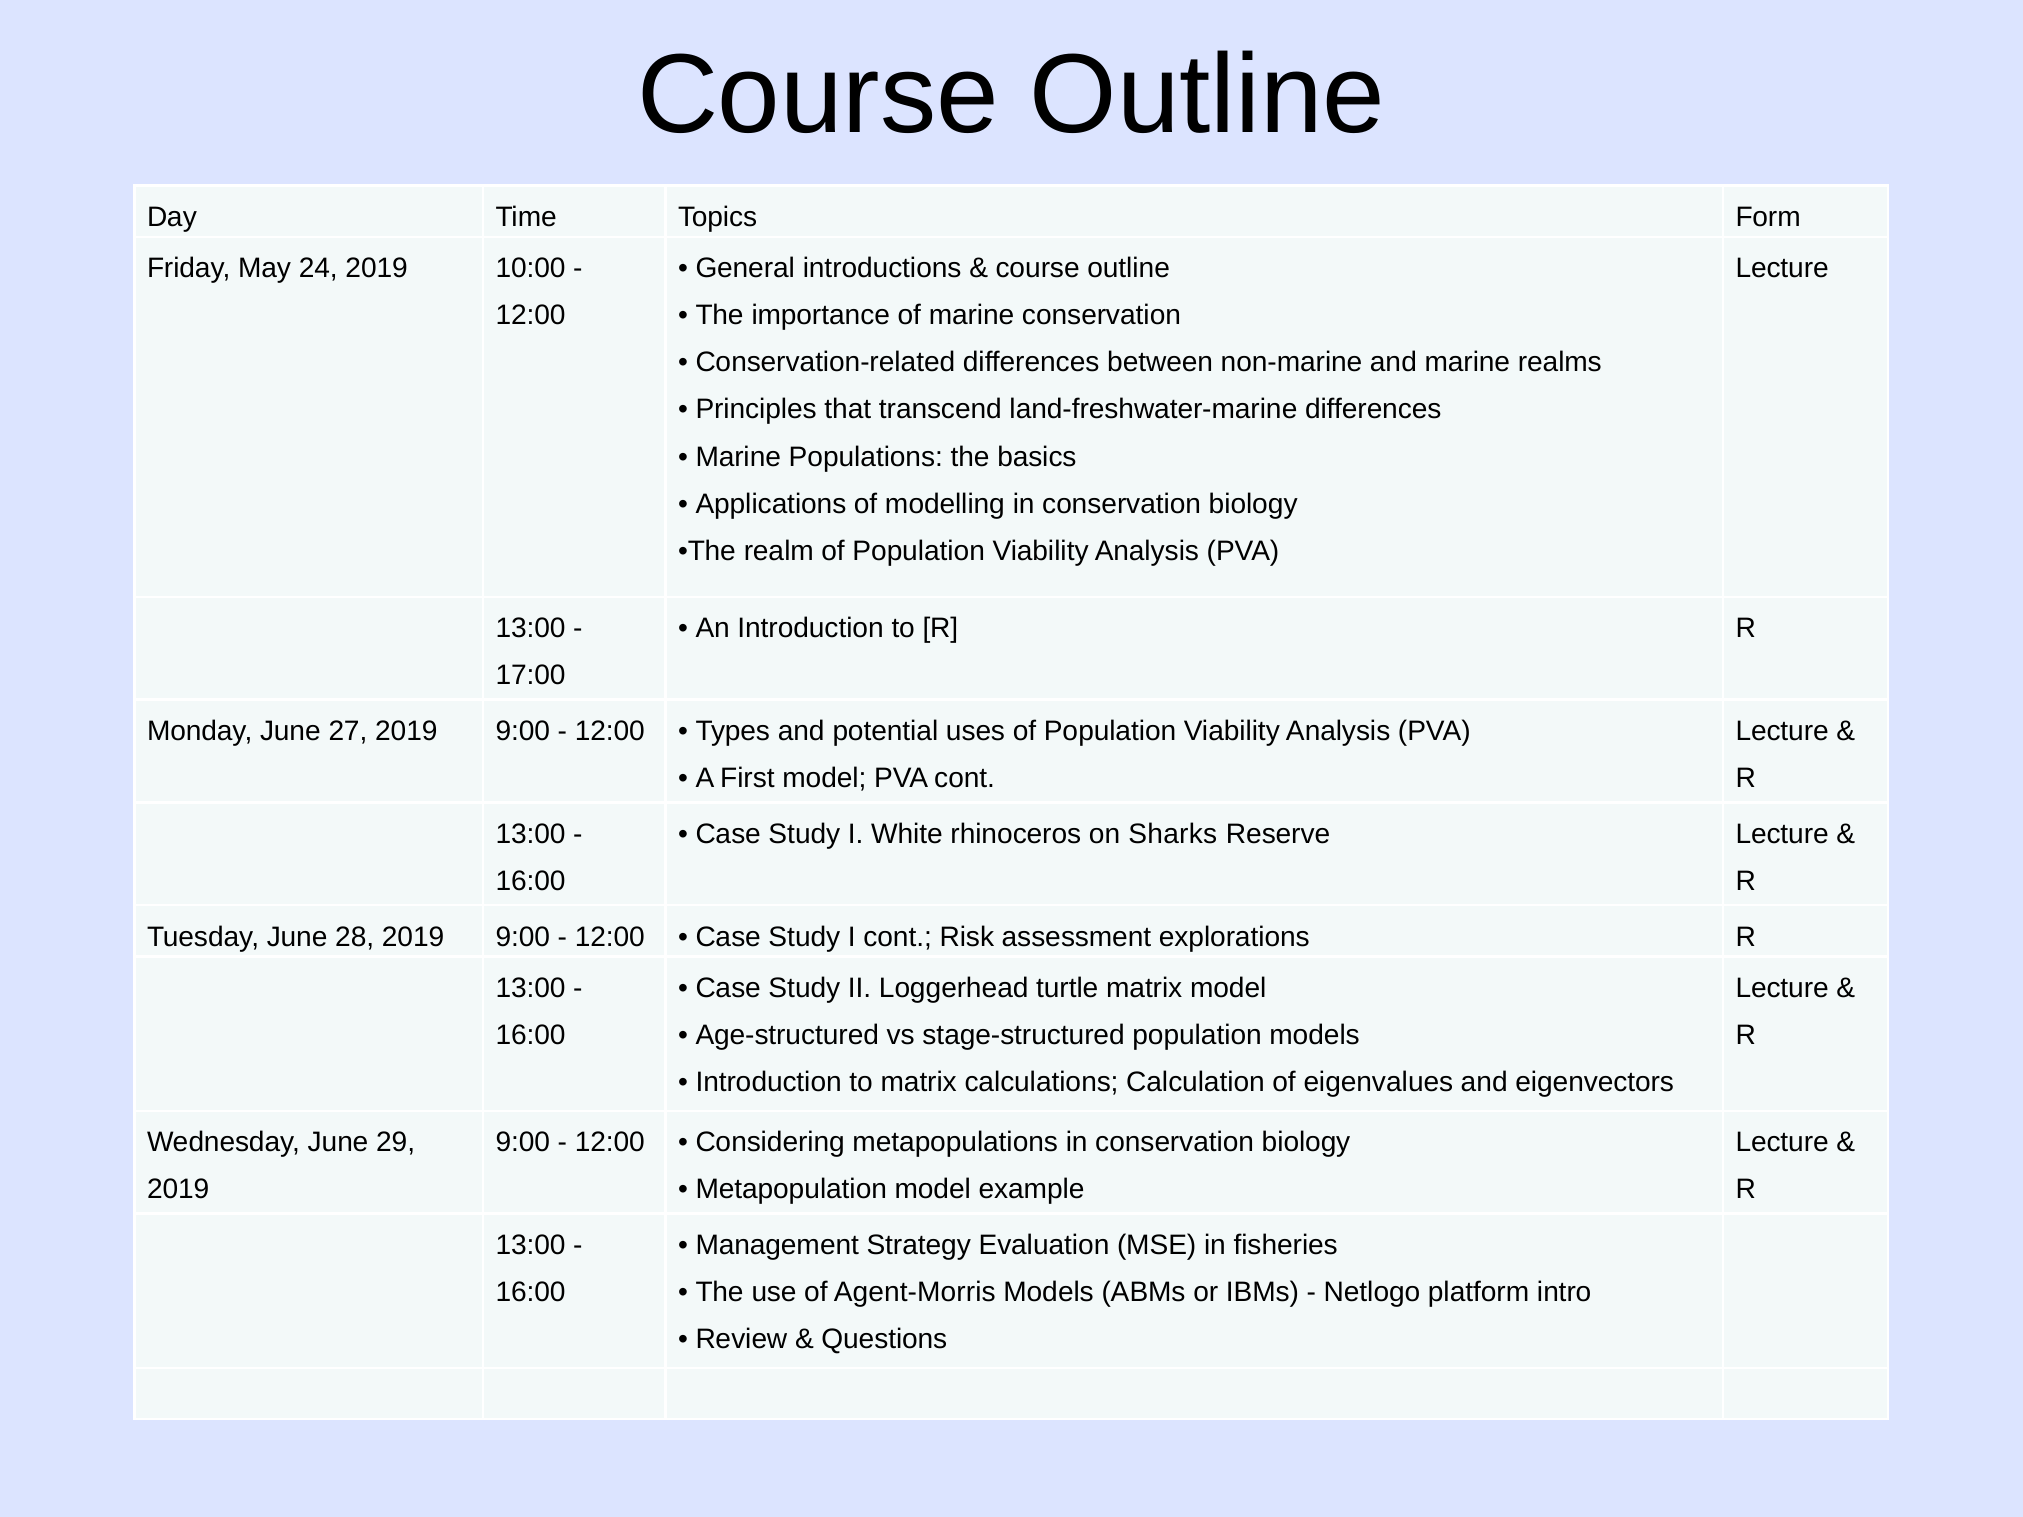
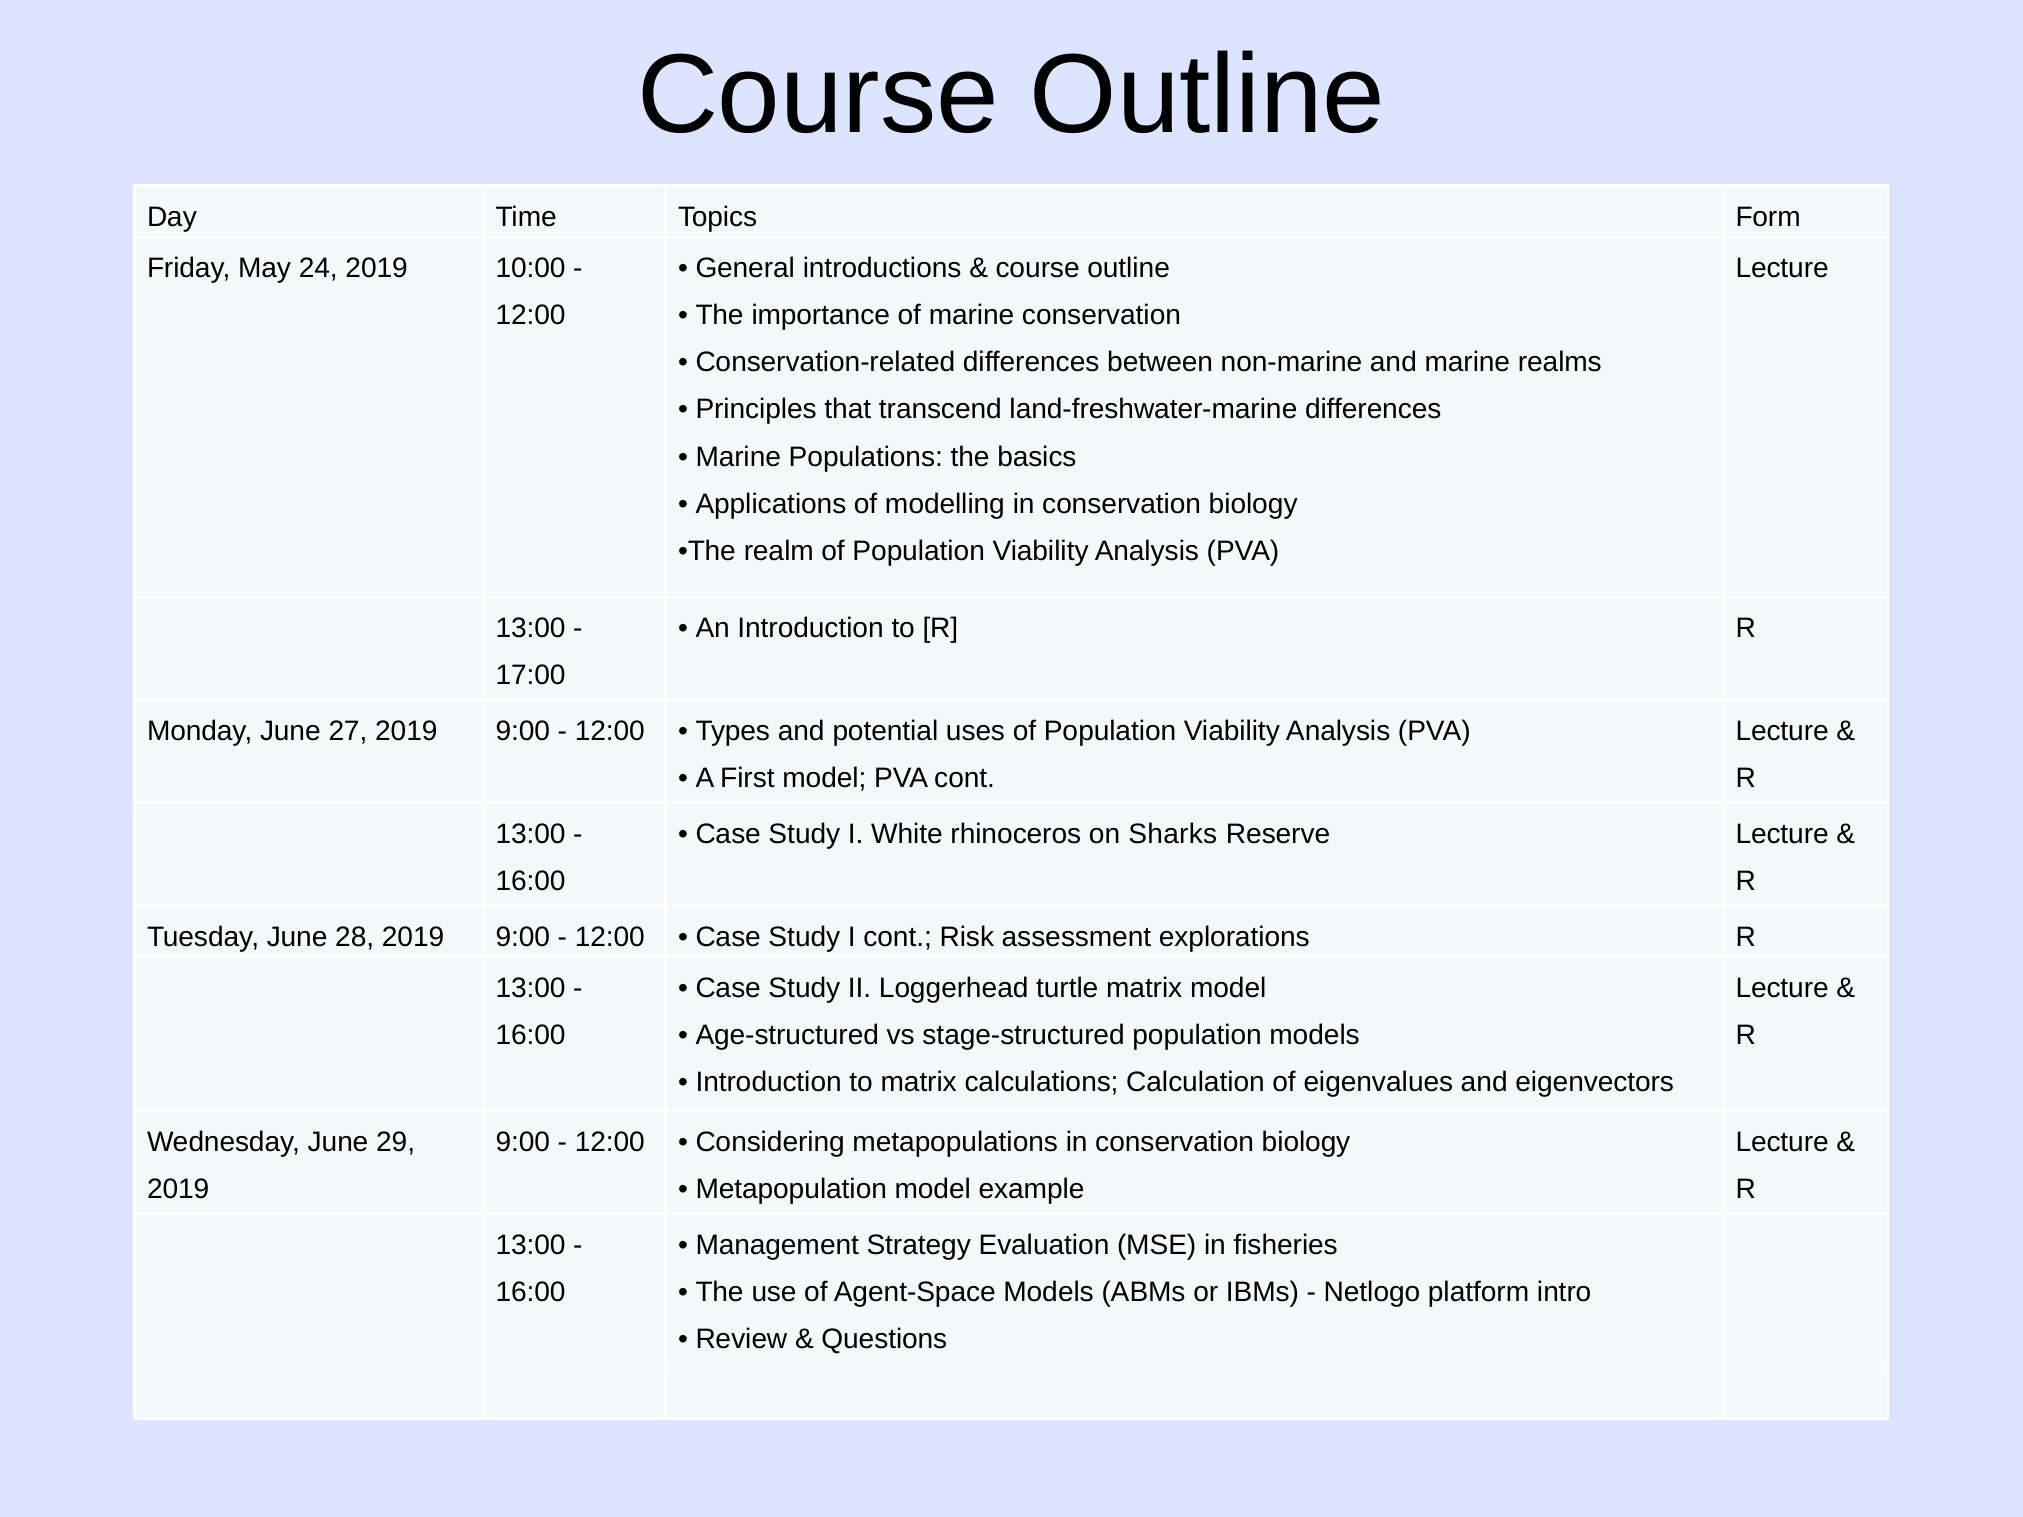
Agent-Morris: Agent-Morris -> Agent-Space
